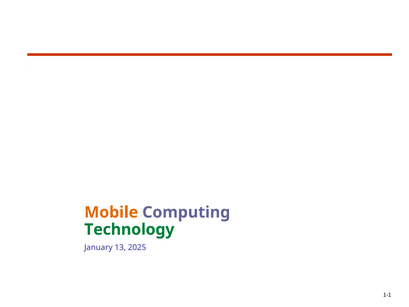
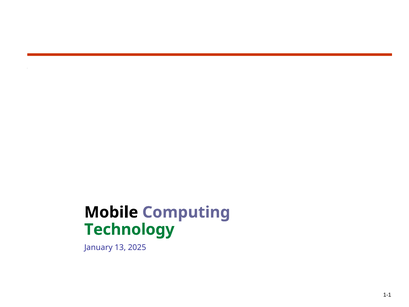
Mobile colour: orange -> black
